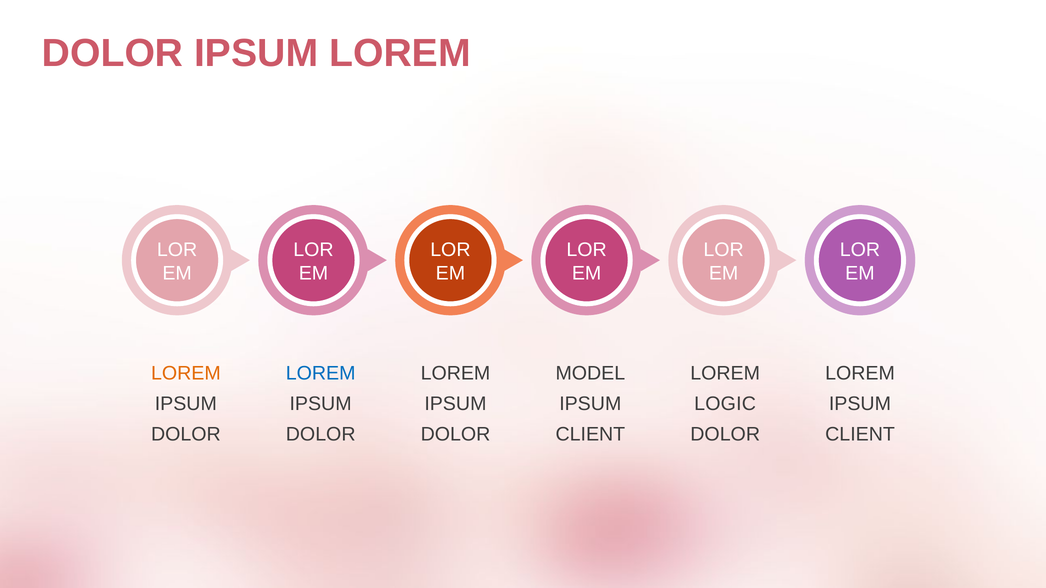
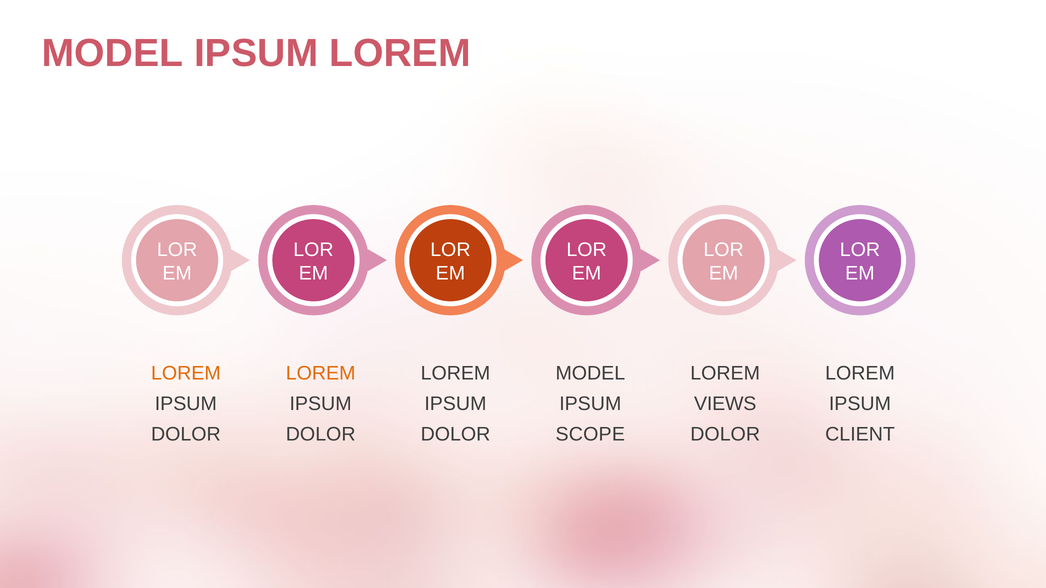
DOLOR at (113, 54): DOLOR -> MODEL
LOREM at (321, 374) colour: blue -> orange
LOGIC: LOGIC -> VIEWS
CLIENT at (590, 435): CLIENT -> SCOPE
